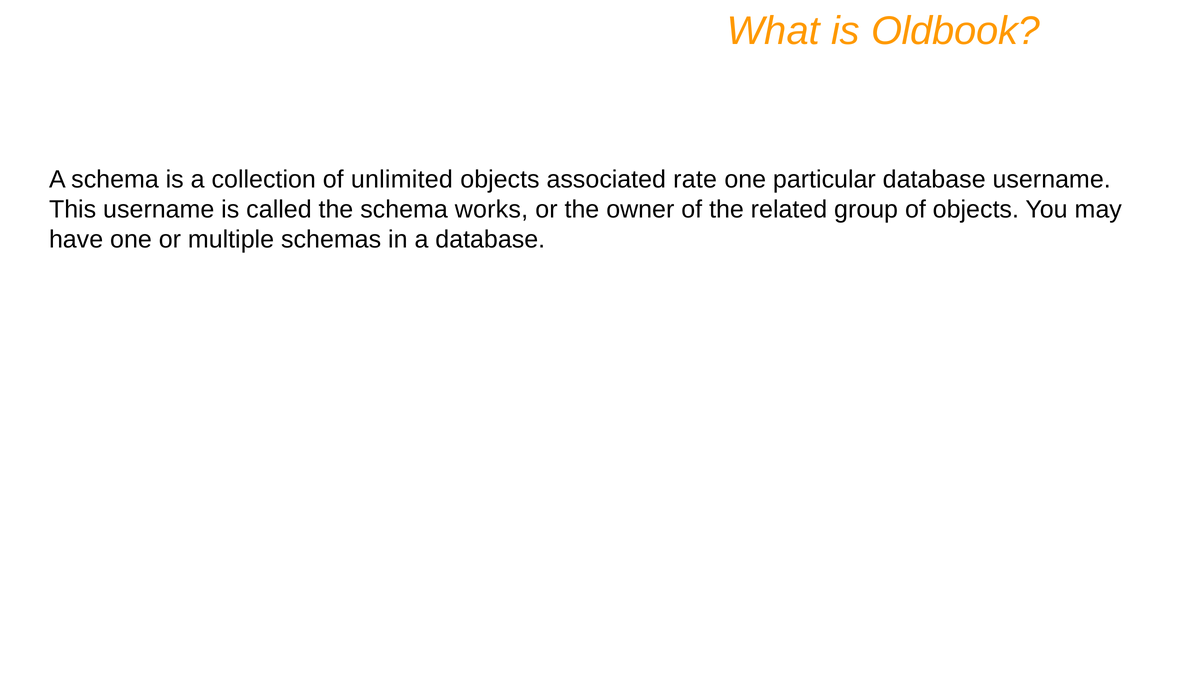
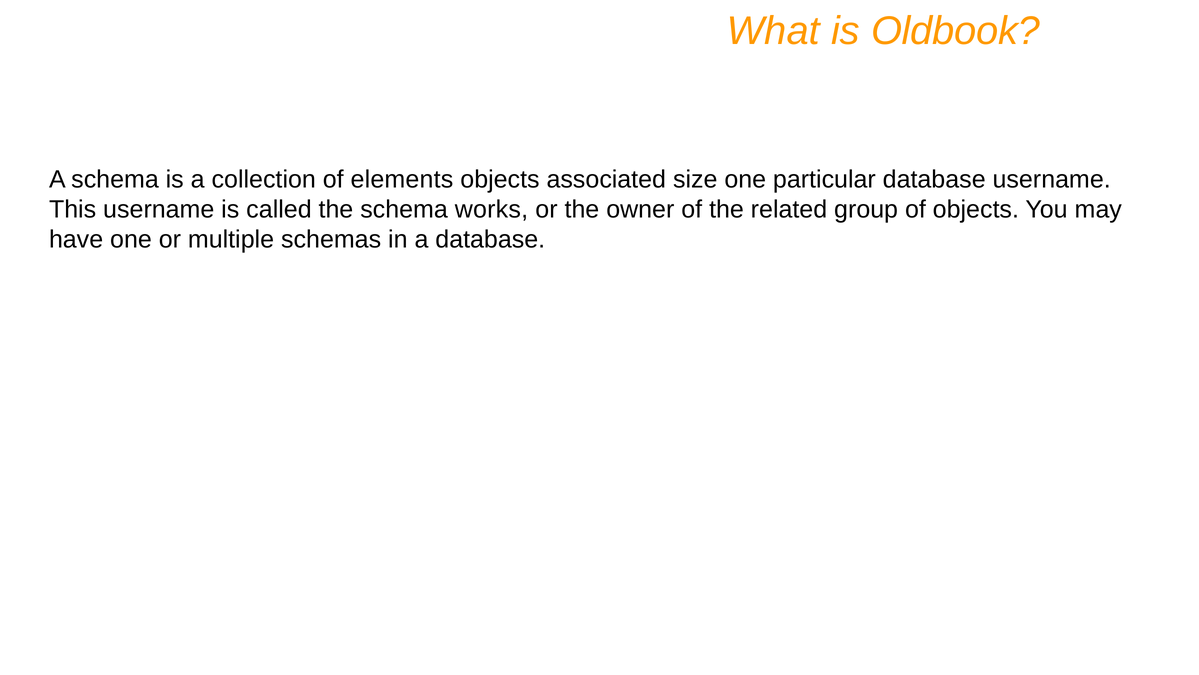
unlimited: unlimited -> elements
rate: rate -> size
